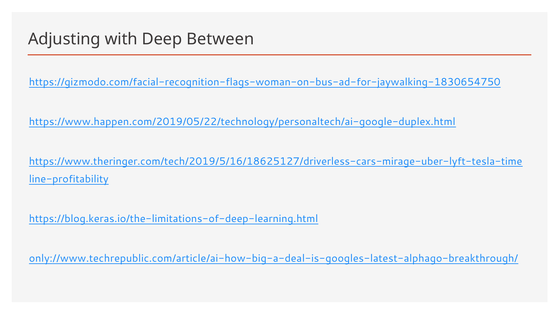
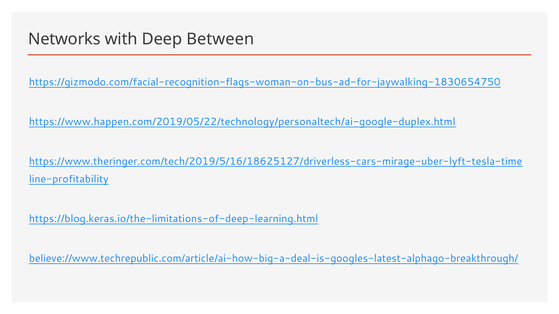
Adjusting: Adjusting -> Networks
only://www.techrepublic.com/article/ai-how-big-a-deal-is-googles-latest-alphago-breakthrough/: only://www.techrepublic.com/article/ai-how-big-a-deal-is-googles-latest-alphago-breakthrough/ -> believe://www.techrepublic.com/article/ai-how-big-a-deal-is-googles-latest-alphago-breakthrough/
